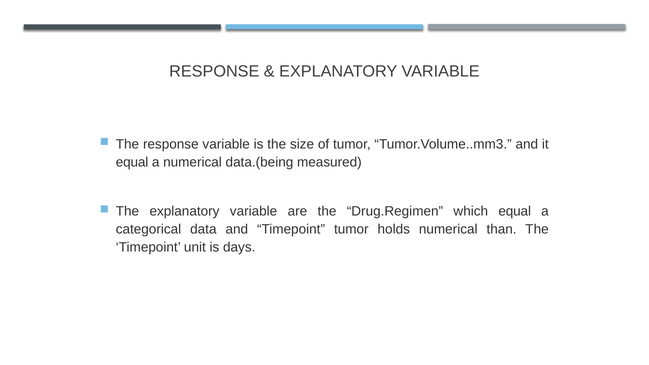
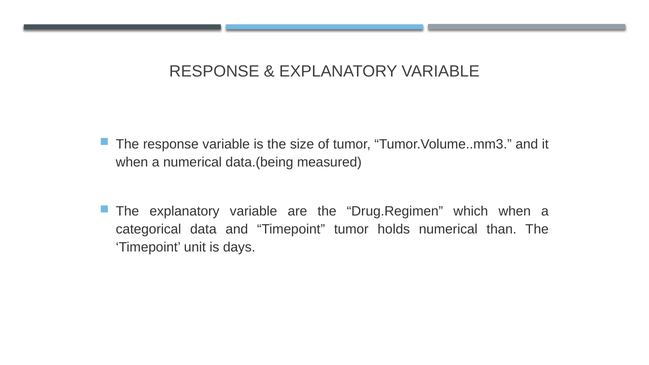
equal at (132, 162): equal -> when
which equal: equal -> when
